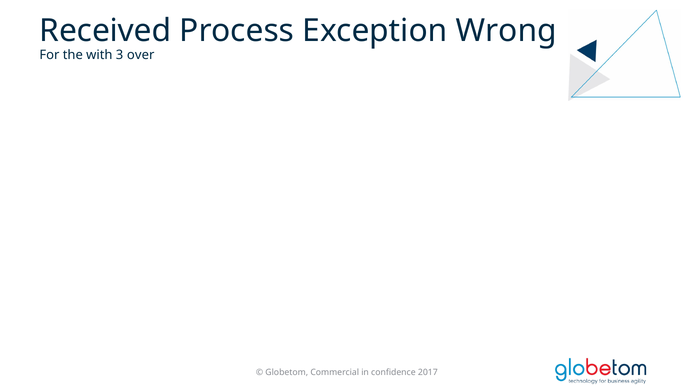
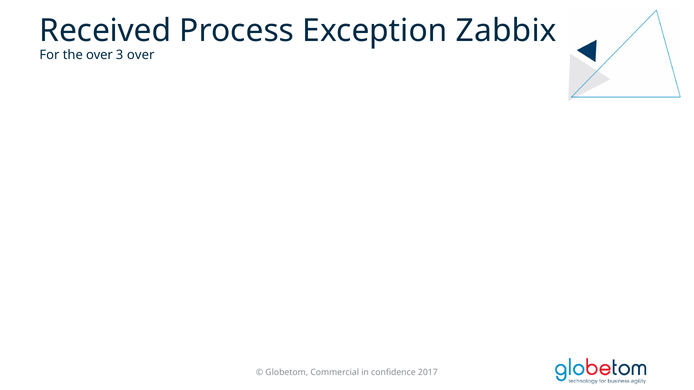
Wrong: Wrong -> Zabbix
the with: with -> over
